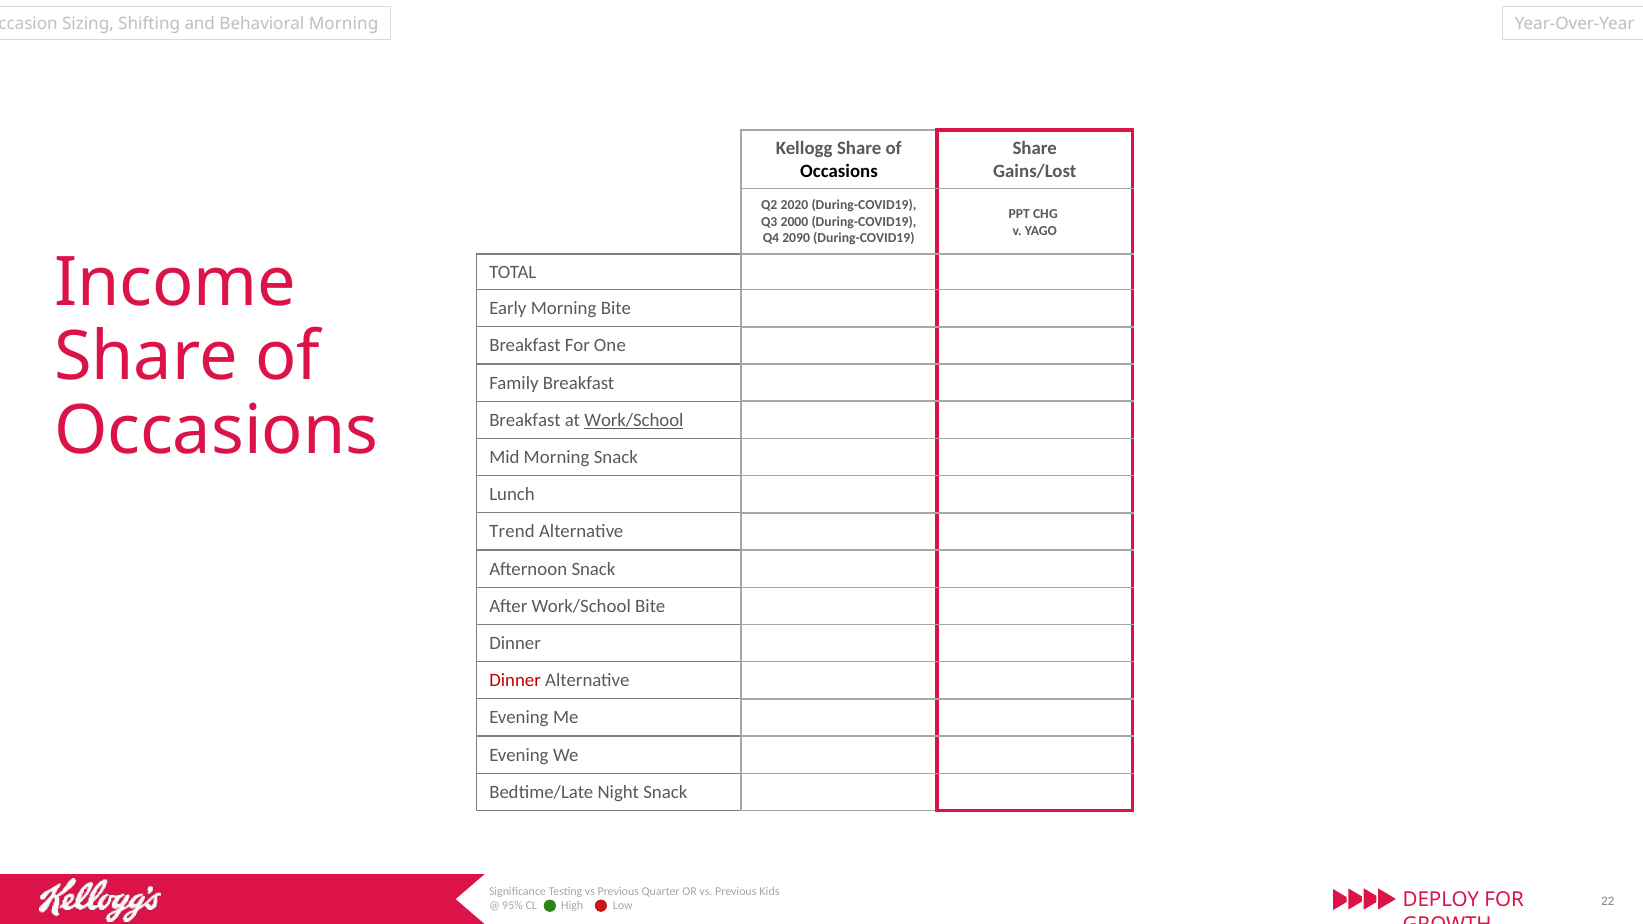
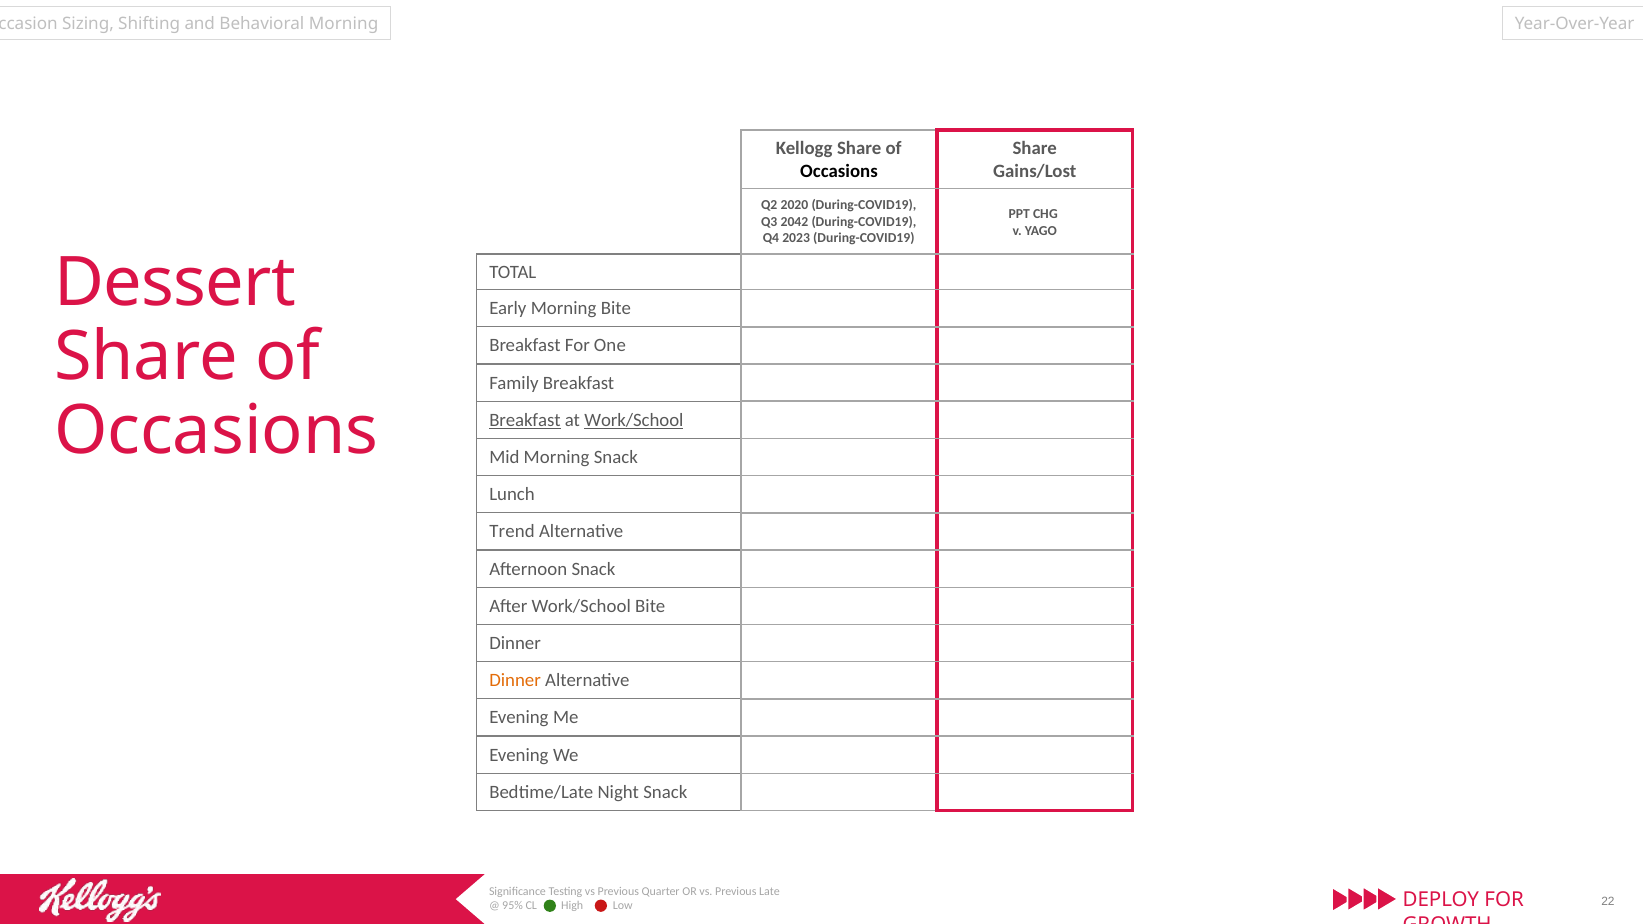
2000: 2000 -> 2042
2090: 2090 -> 2023
Income: Income -> Dessert
Breakfast at (525, 420) underline: none -> present
Dinner at (515, 681) colour: red -> orange
Kids: Kids -> Late
